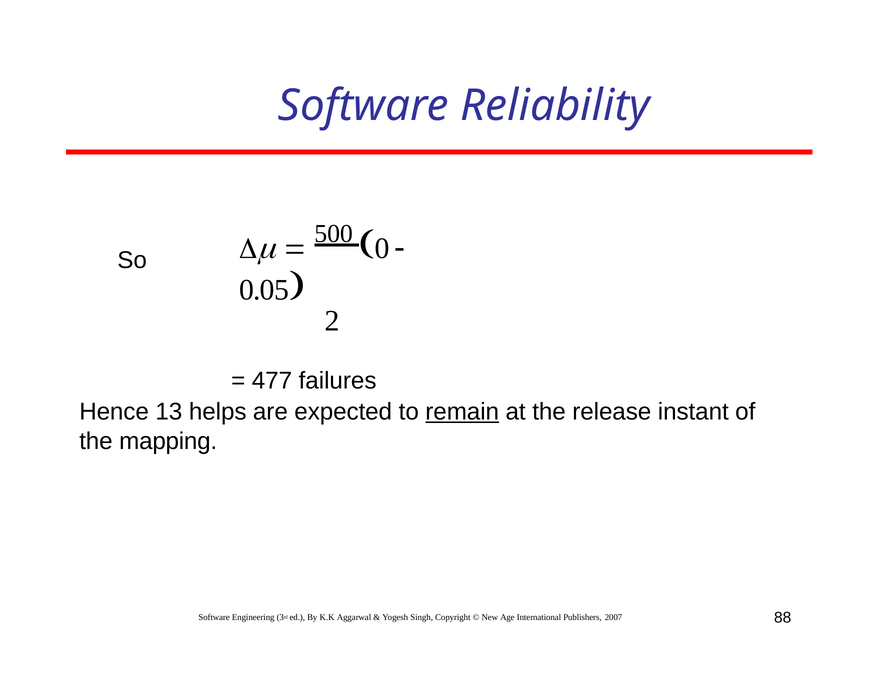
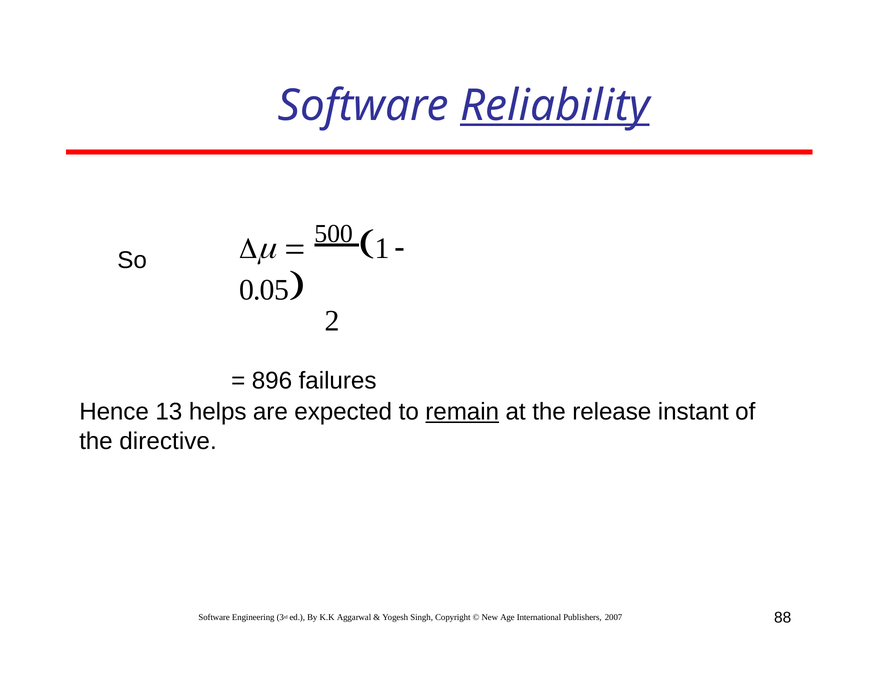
Reliability underline: none -> present
0: 0 -> 1
477: 477 -> 896
mapping: mapping -> directive
